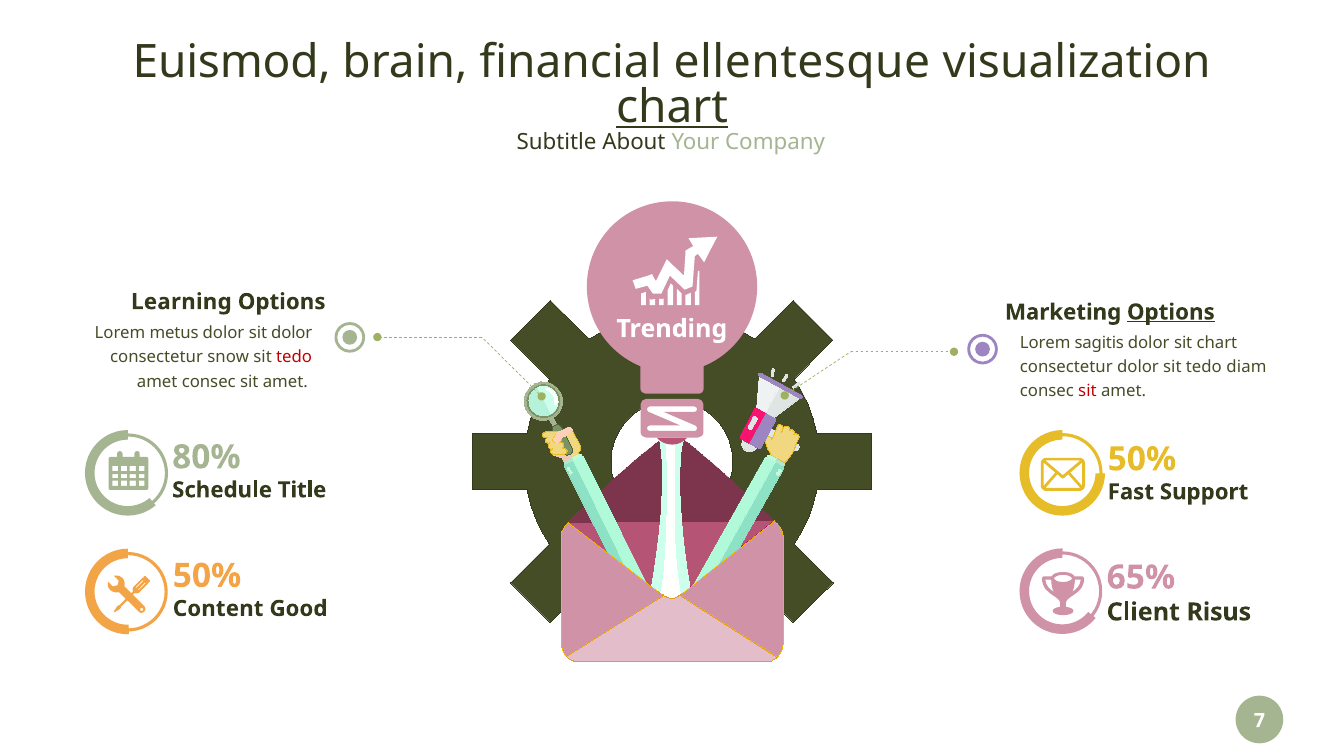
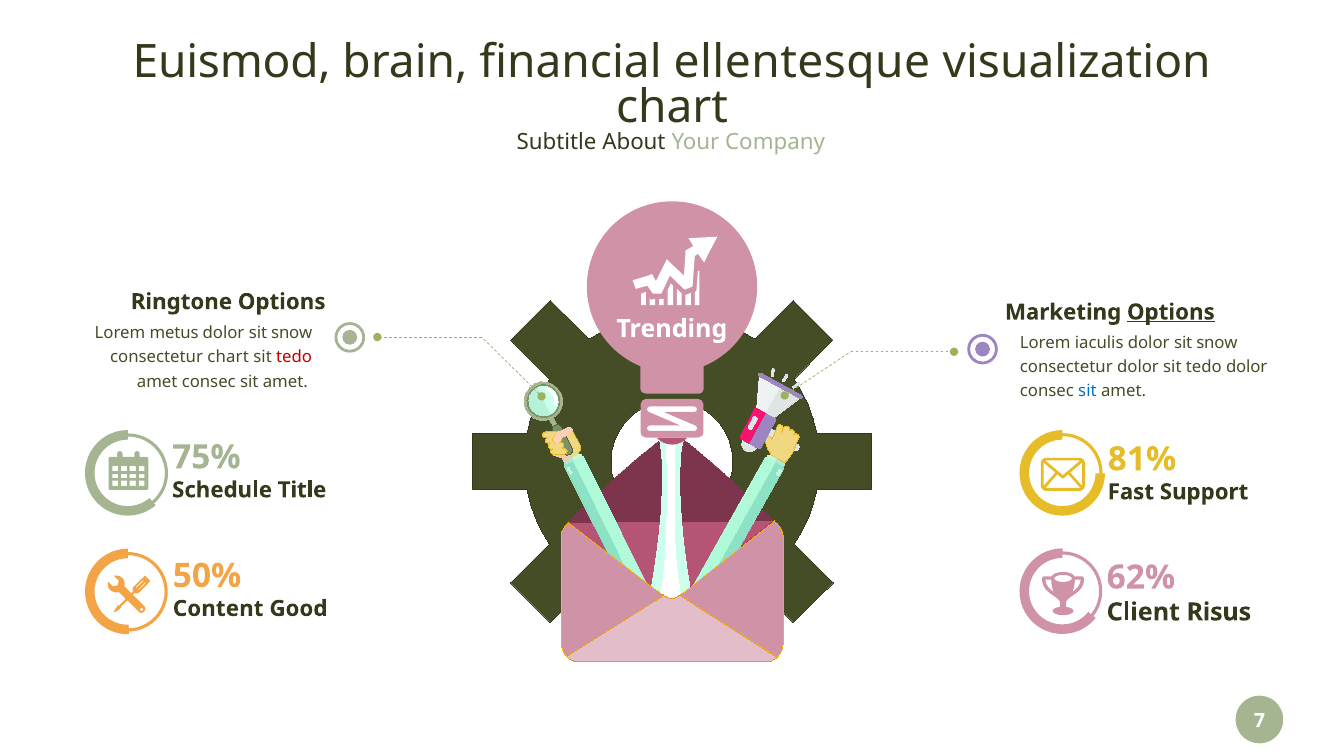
chart at (672, 107) underline: present -> none
Learning: Learning -> Ringtone
dolor at (292, 333): dolor -> snow
sagitis: sagitis -> iaculis
chart at (1217, 342): chart -> snow
consectetur snow: snow -> chart
tedo diam: diam -> dolor
sit at (1087, 391) colour: red -> blue
80%: 80% -> 75%
50% at (1142, 459): 50% -> 81%
65%: 65% -> 62%
